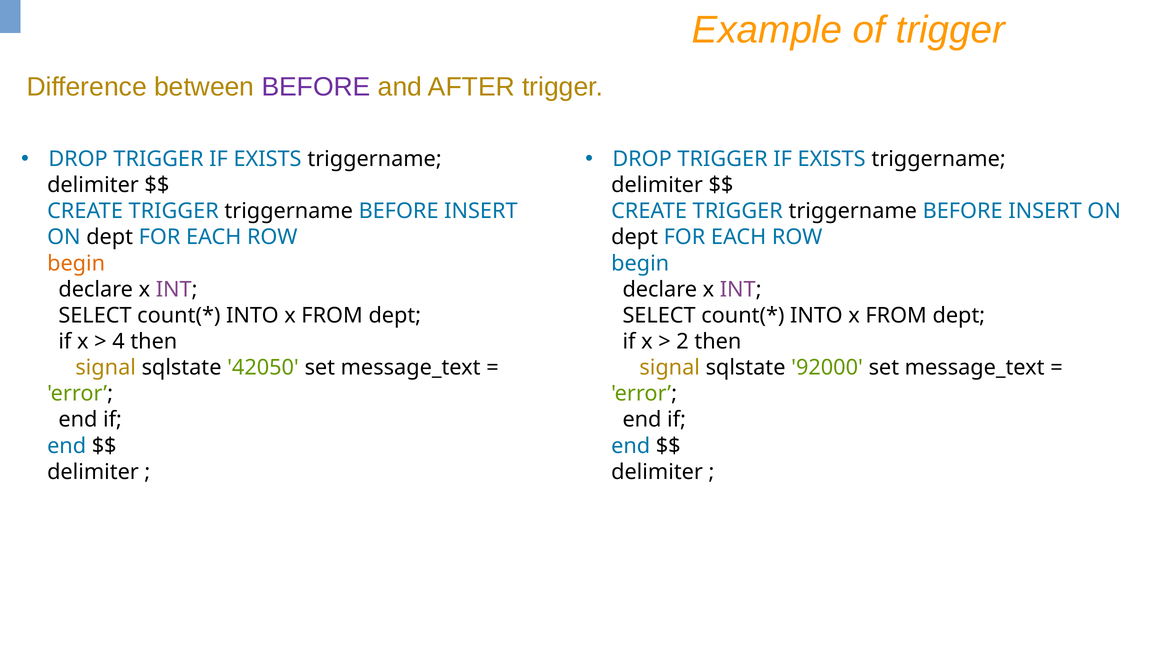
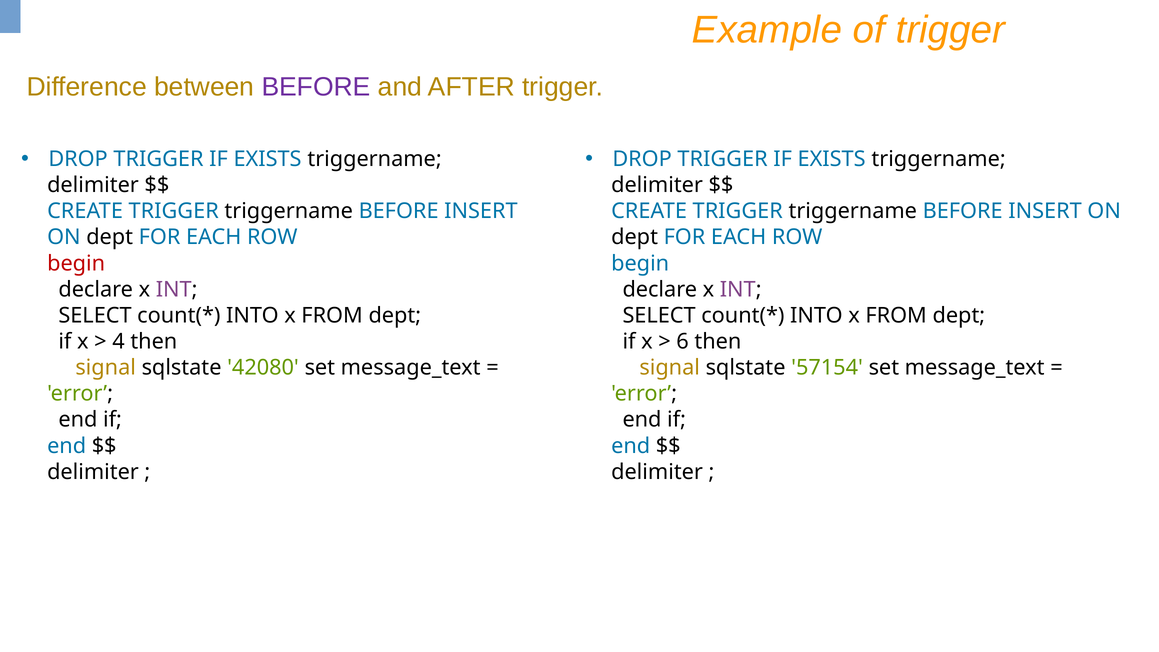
begin at (76, 263) colour: orange -> red
2: 2 -> 6
42050: 42050 -> 42080
92000: 92000 -> 57154
